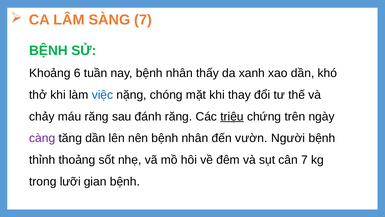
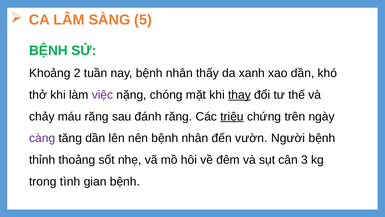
SÀNG 7: 7 -> 5
6: 6 -> 2
việc colour: blue -> purple
thay underline: none -> present
cân 7: 7 -> 3
lưỡi: lưỡi -> tình
